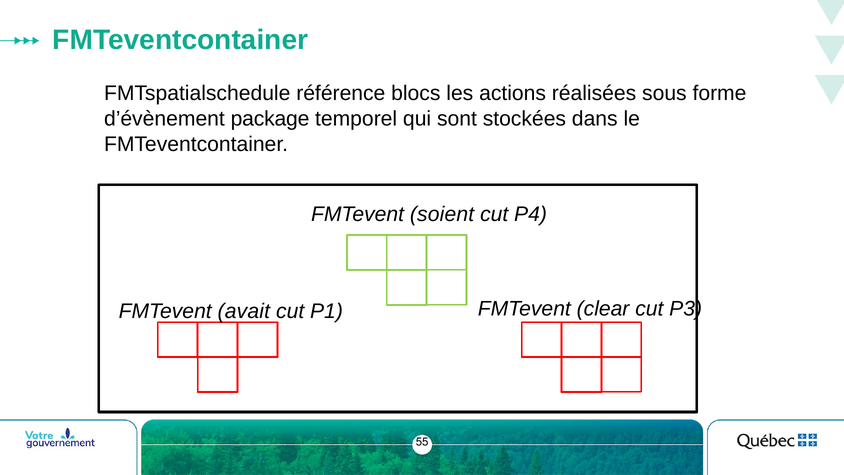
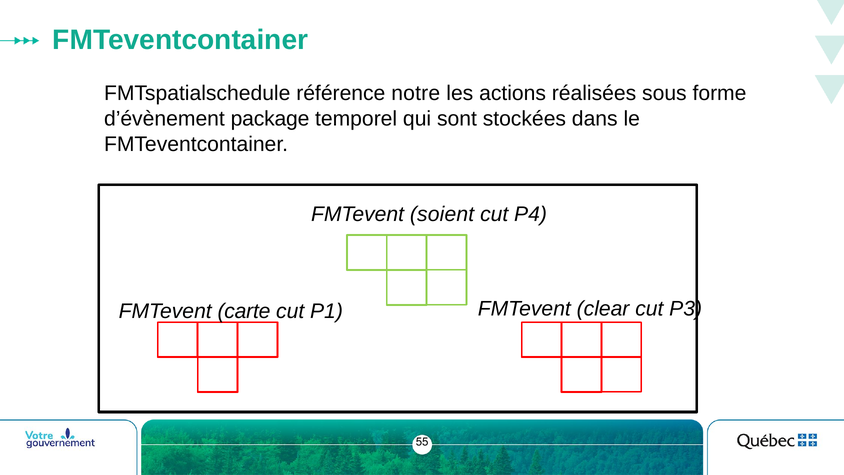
blocs: blocs -> notre
avait: avait -> carte
